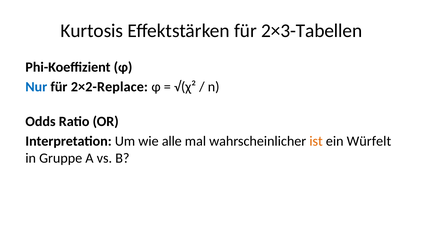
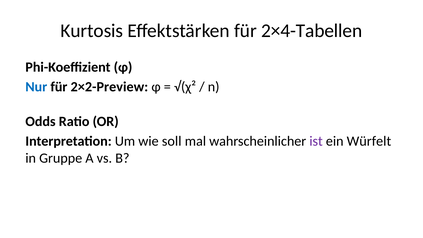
2×3-Tabellen: 2×3-Tabellen -> 2×4-Tabellen
2×2-Replace: 2×2-Replace -> 2×2-Preview
alle: alle -> soll
ist colour: orange -> purple
